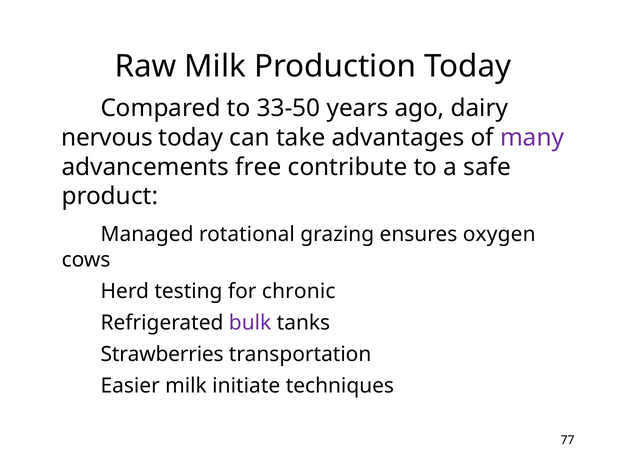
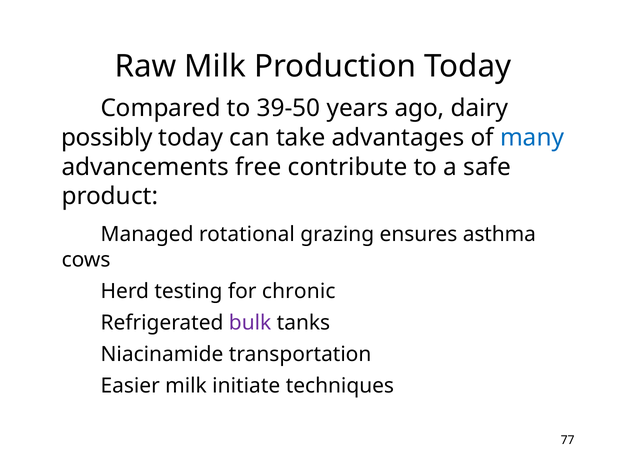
33-50: 33-50 -> 39-50
nervous: nervous -> possibly
many colour: purple -> blue
oxygen: oxygen -> asthma
Strawberries: Strawberries -> Niacinamide
